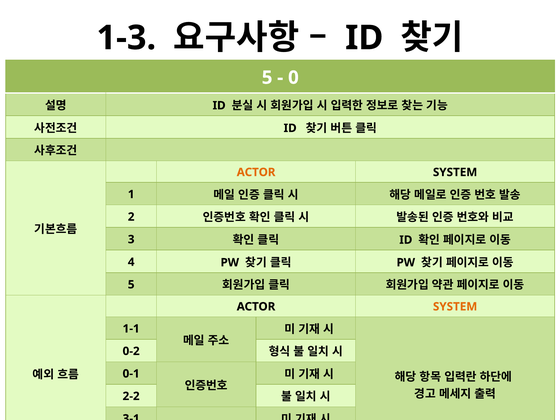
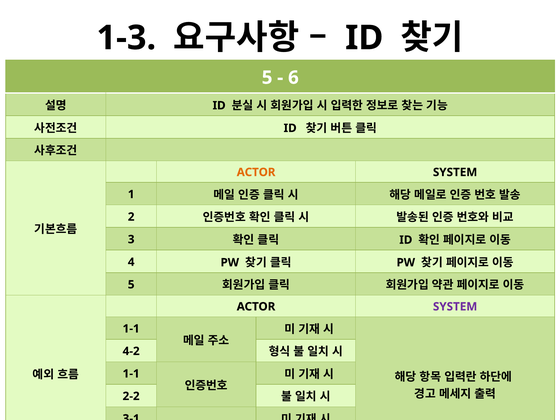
0: 0 -> 6
SYSTEM at (455, 307) colour: orange -> purple
0-2: 0-2 -> 4-2
0-1 at (131, 374): 0-1 -> 1-1
